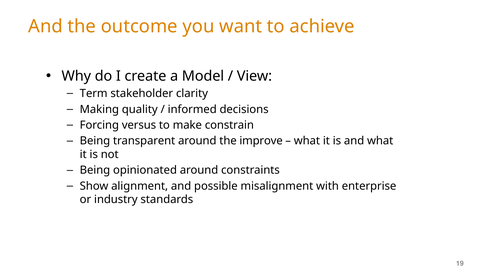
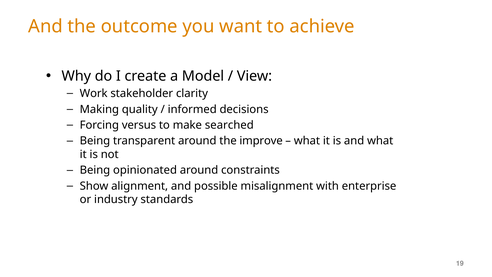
Term: Term -> Work
constrain: constrain -> searched
